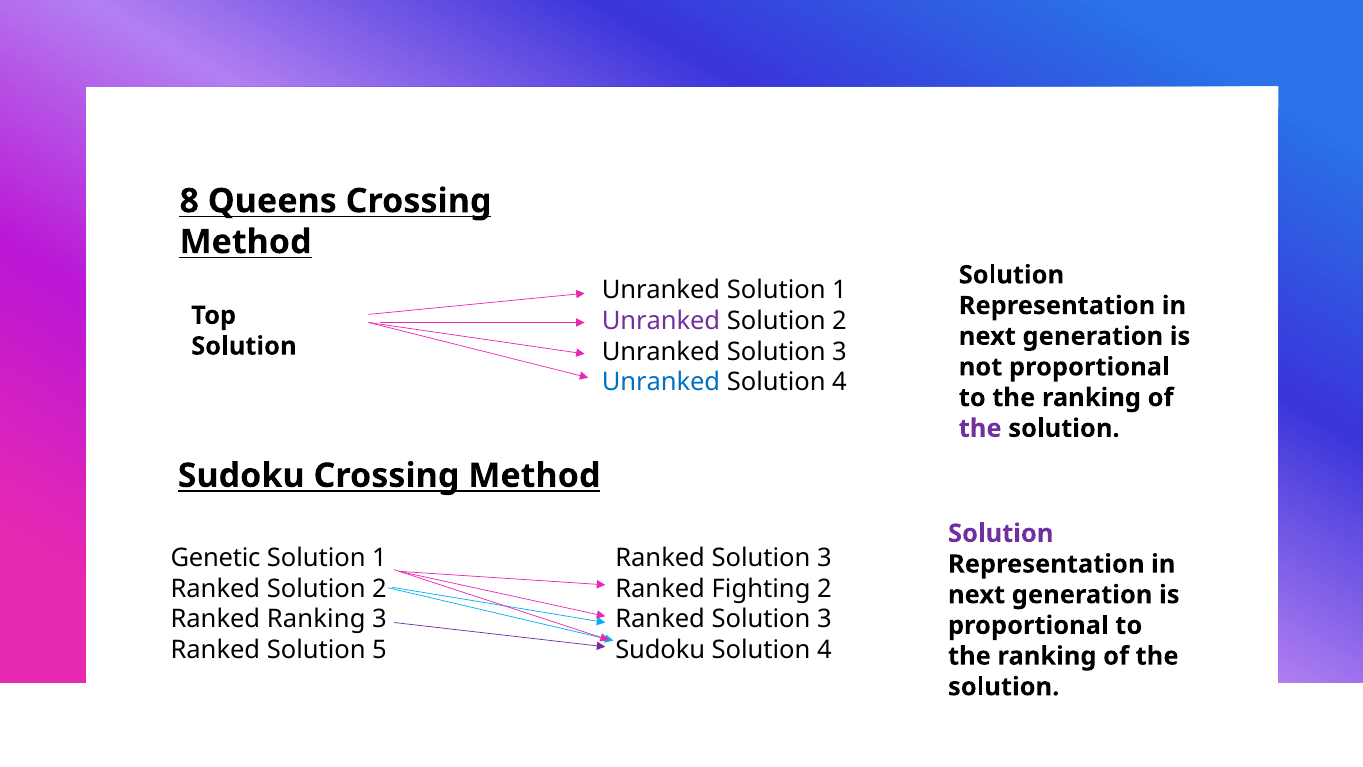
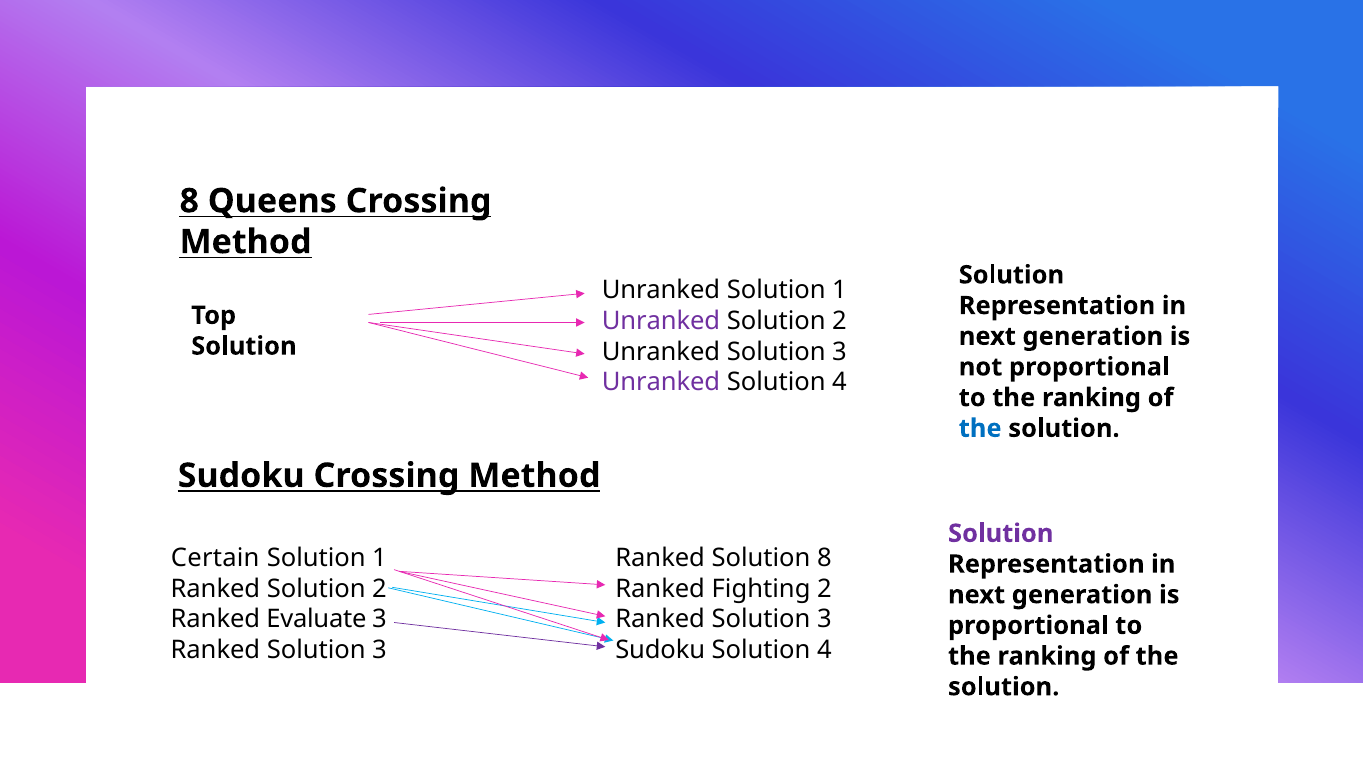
Unranked at (661, 382) colour: blue -> purple
the at (980, 428) colour: purple -> blue
Genetic: Genetic -> Certain
3 at (824, 558): 3 -> 8
Ranked Ranking: Ranking -> Evaluate
5 at (380, 650): 5 -> 3
